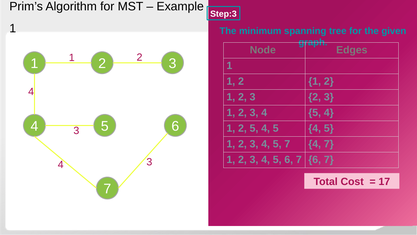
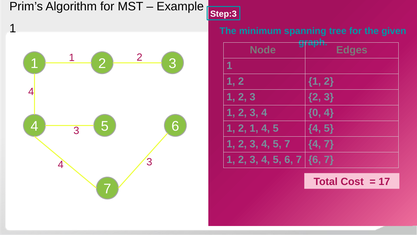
5 at (315, 113): 5 -> 0
5 at (254, 128): 5 -> 1
